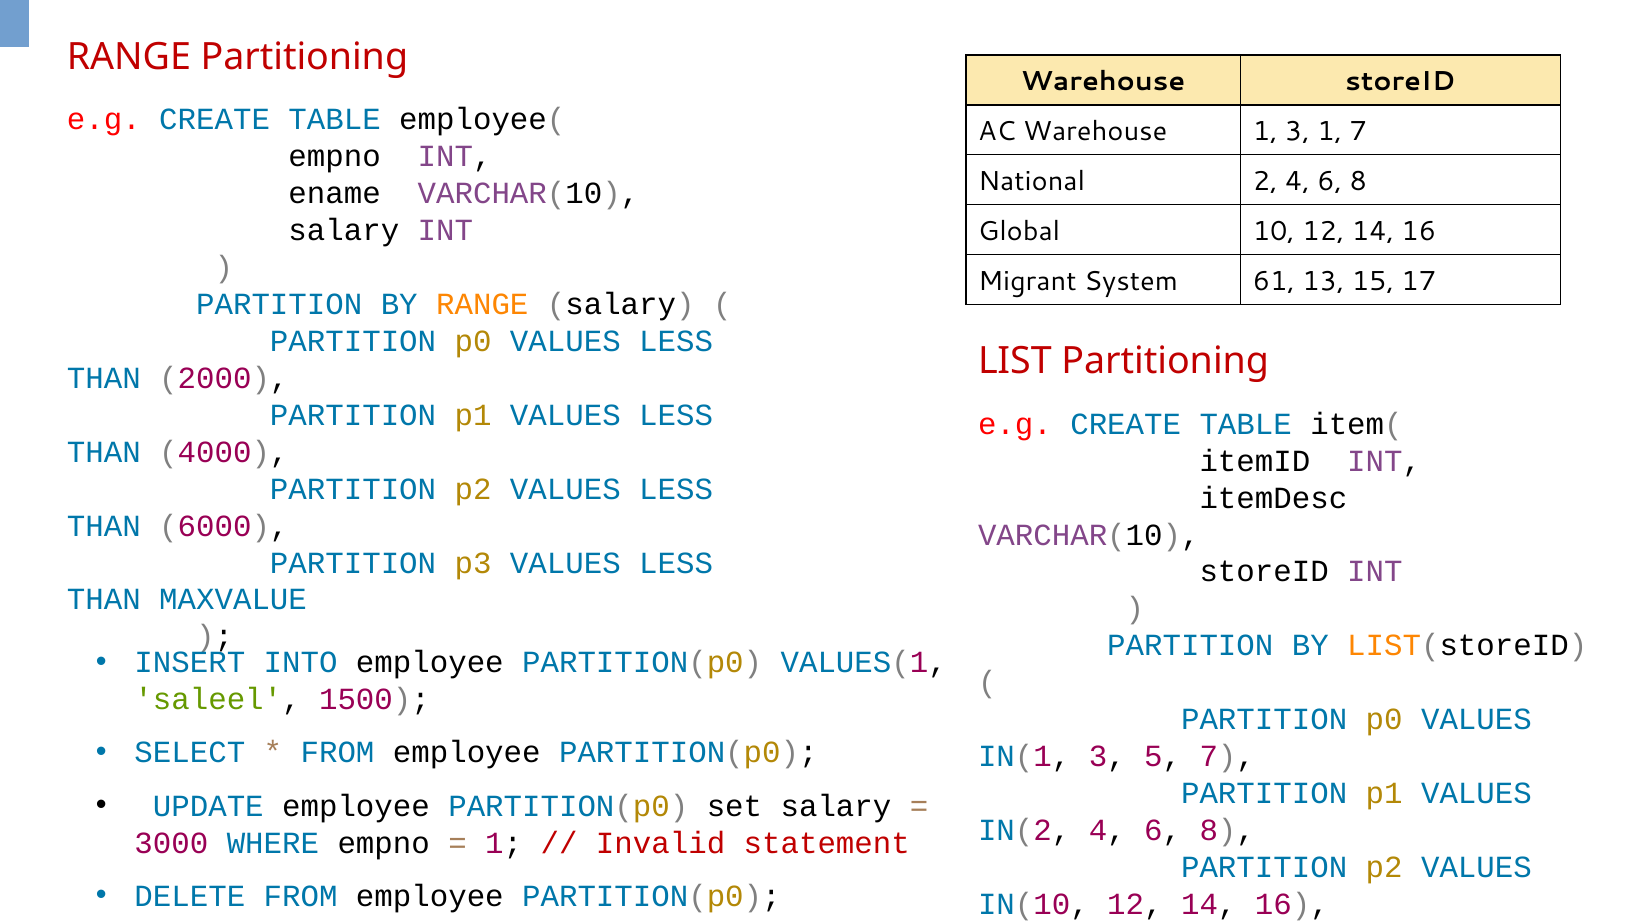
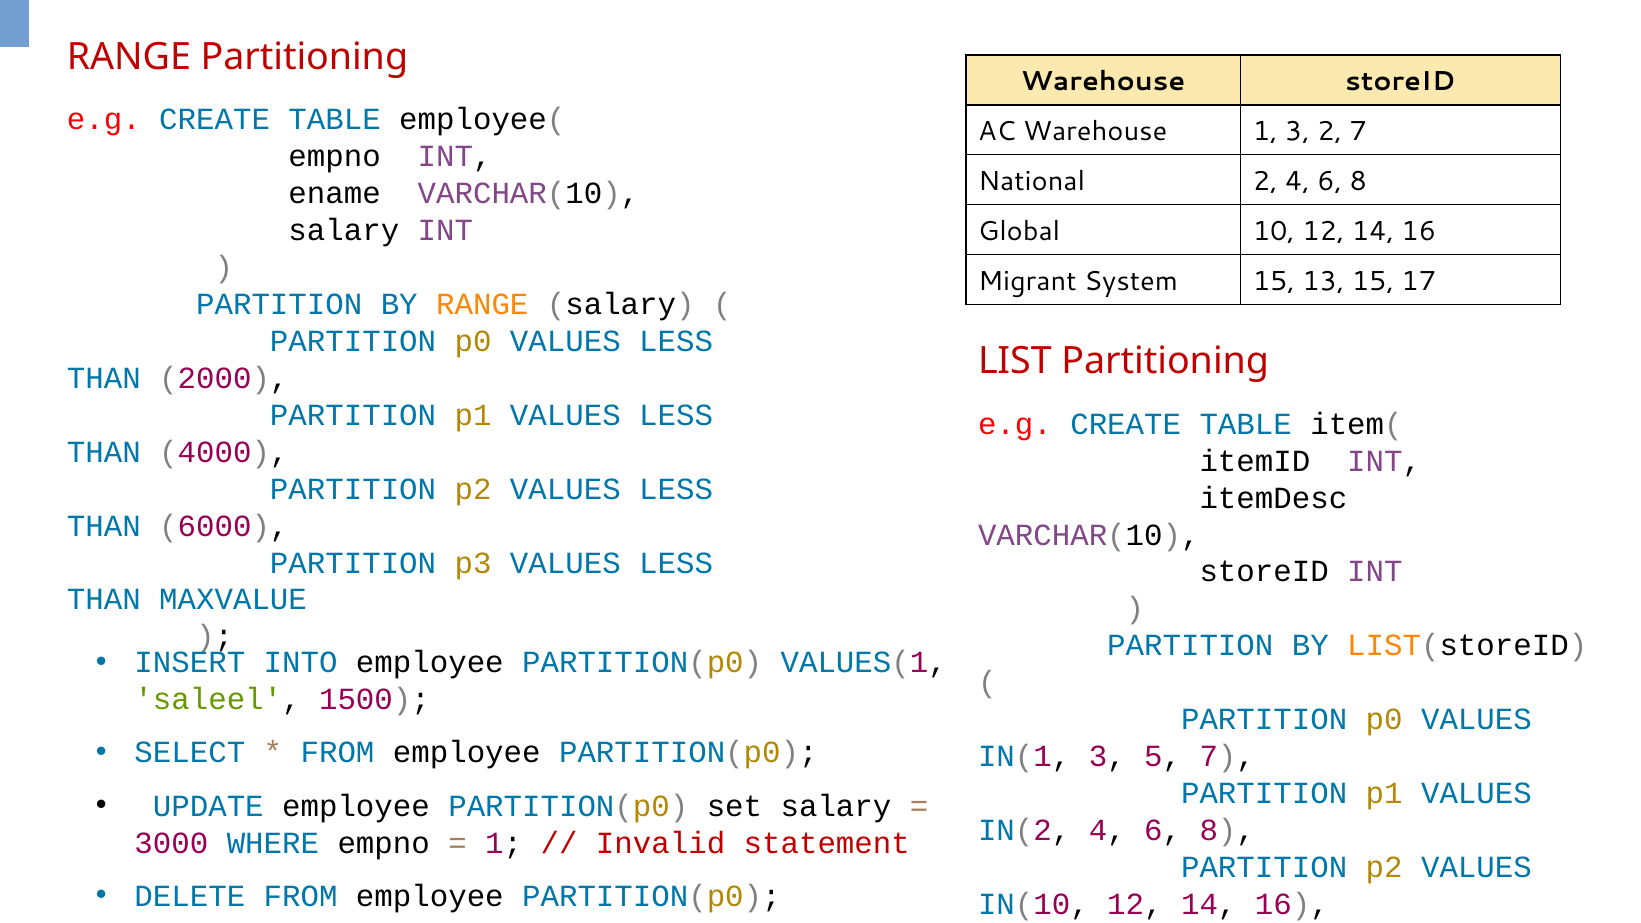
3 1: 1 -> 2
System 61: 61 -> 15
